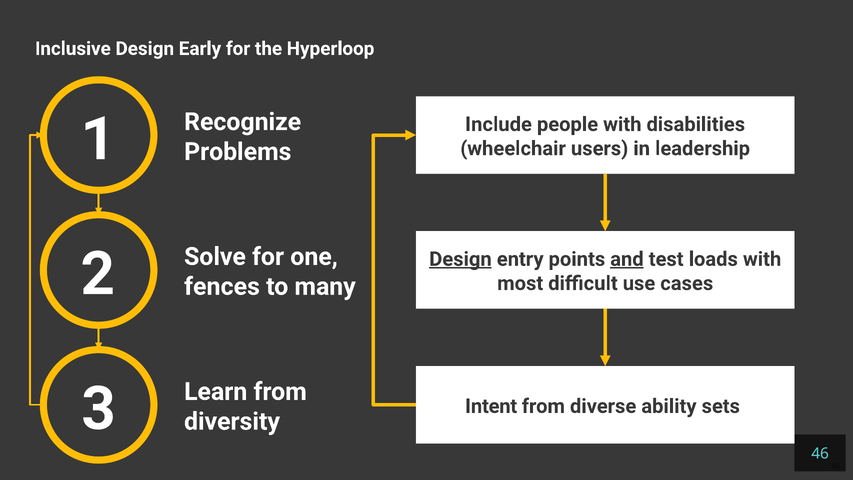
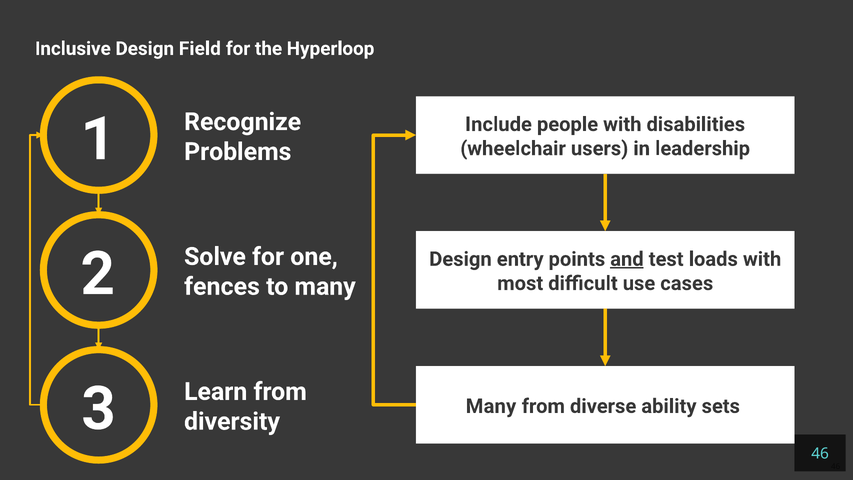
Early: Early -> Field
Design at (460, 259) underline: present -> none
Intent at (491, 406): Intent -> Many
